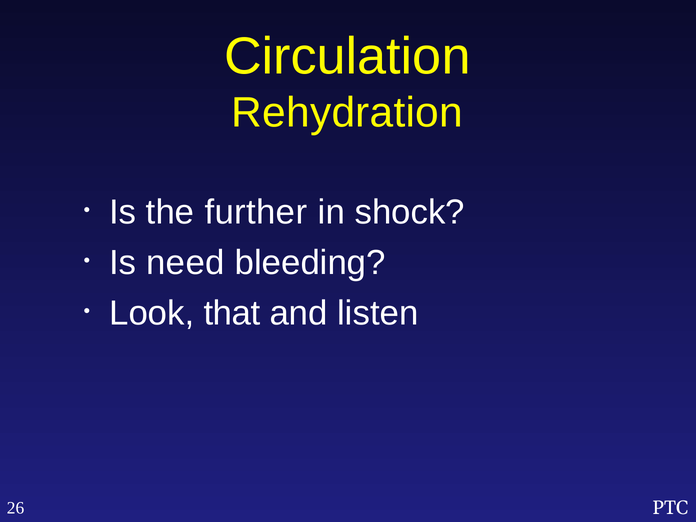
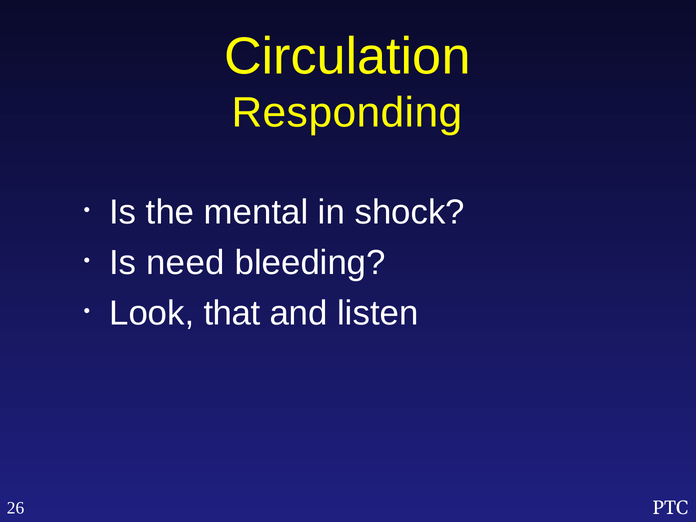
Rehydration: Rehydration -> Responding
further: further -> mental
